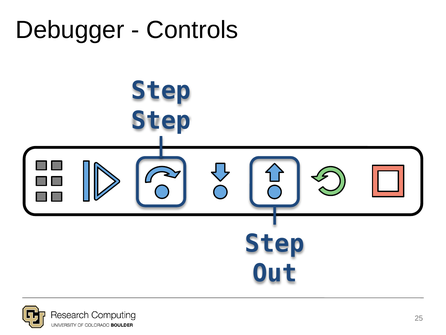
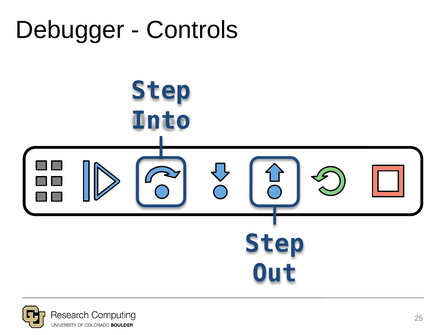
Step at (161, 120): Step -> Into
